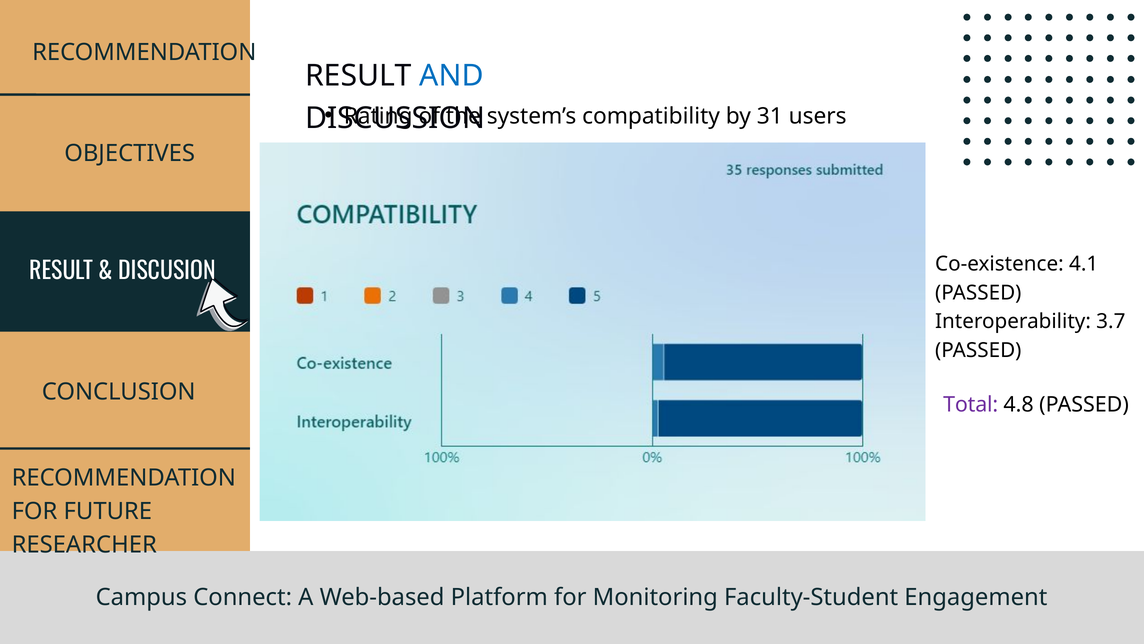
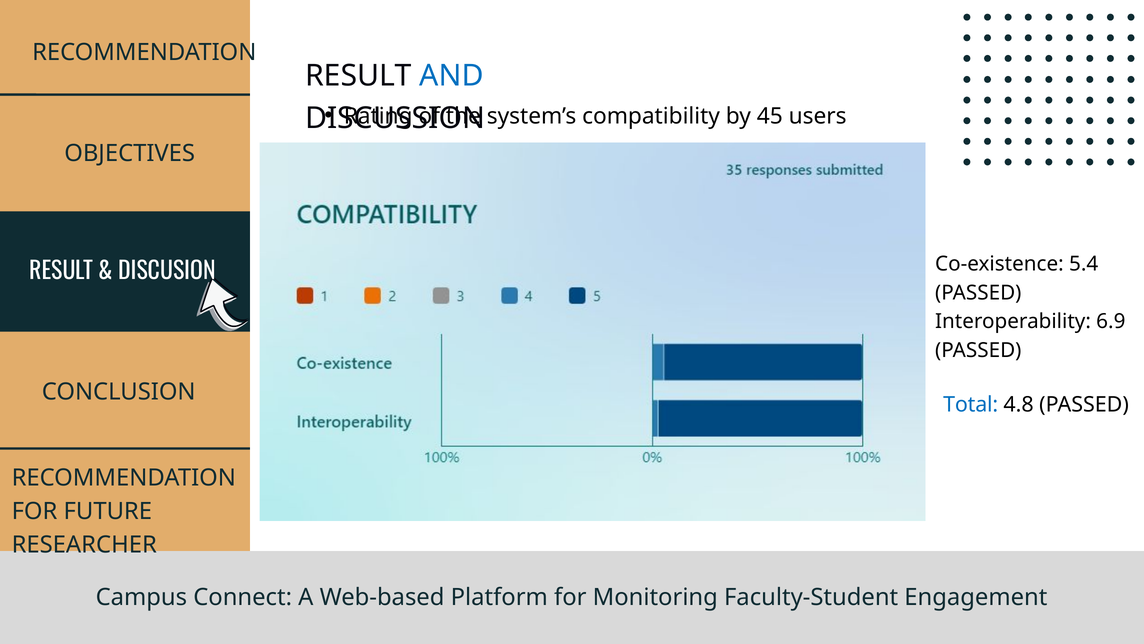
31: 31 -> 45
4.1: 4.1 -> 5.4
3.7: 3.7 -> 6.9
Total colour: purple -> blue
